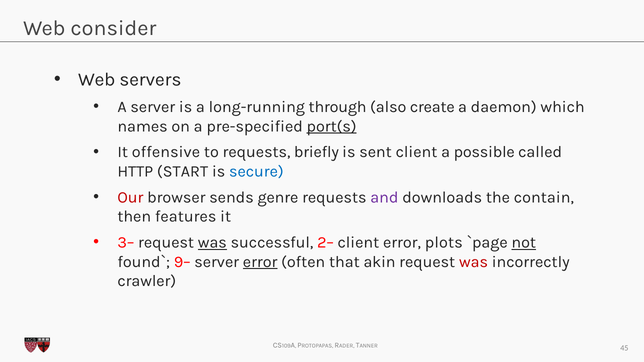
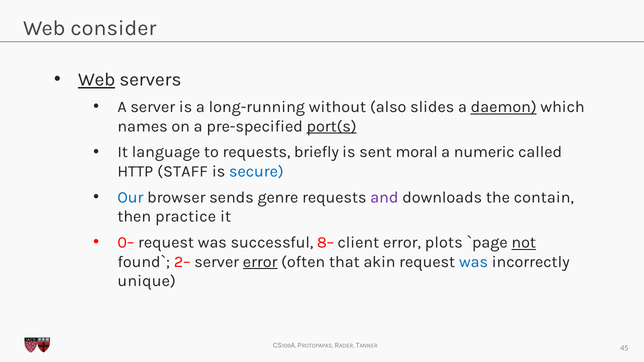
Web at (97, 80) underline: none -> present
through: through -> without
create: create -> slides
daemon underline: none -> present
offensive: offensive -> language
sent client: client -> moral
possible: possible -> numeric
START: START -> STAFF
Our colour: red -> blue
features: features -> practice
3–: 3– -> 0–
was at (212, 243) underline: present -> none
2–: 2– -> 8–
9–: 9– -> 2–
was at (473, 262) colour: red -> blue
crawler: crawler -> unique
